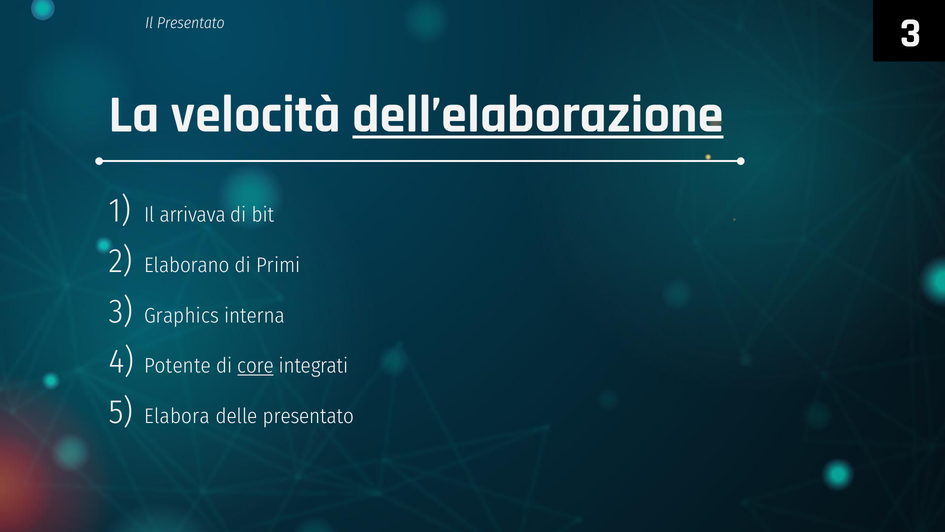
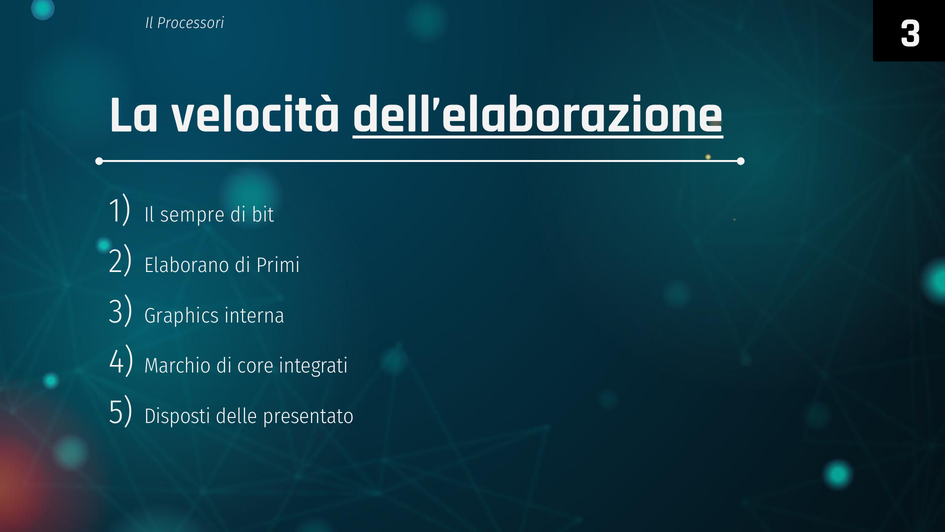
Il Presentato: Presentato -> Processori
arrivava: arrivava -> sempre
Potente: Potente -> Marchio
core underline: present -> none
Elabora: Elabora -> Disposti
